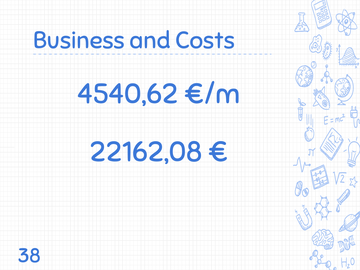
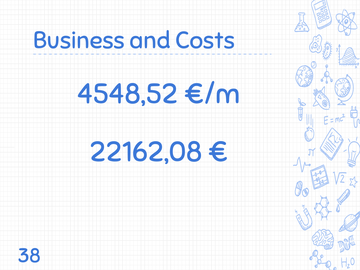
4540,62: 4540,62 -> 4548,52
